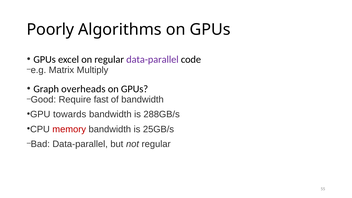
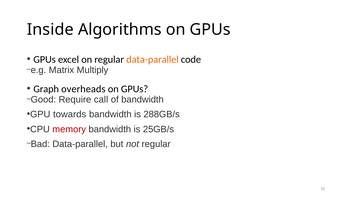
Poorly: Poorly -> Inside
data-parallel at (152, 60) colour: purple -> orange
fast: fast -> call
